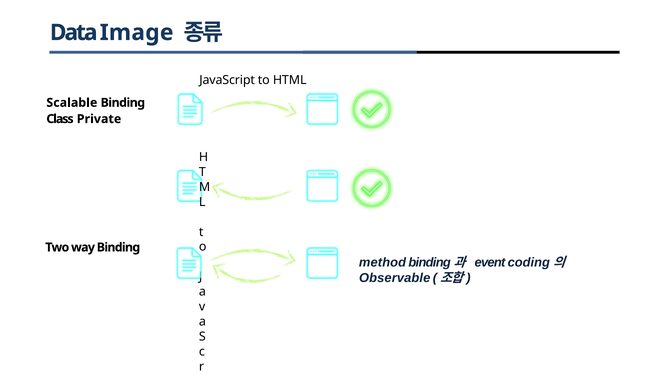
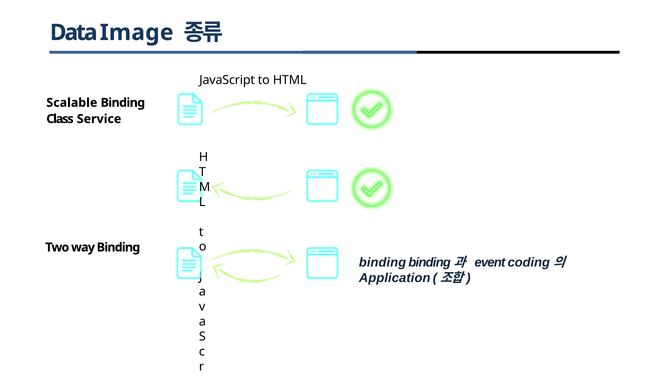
Private: Private -> Service
method at (383, 263): method -> binding
Observable: Observable -> Application
